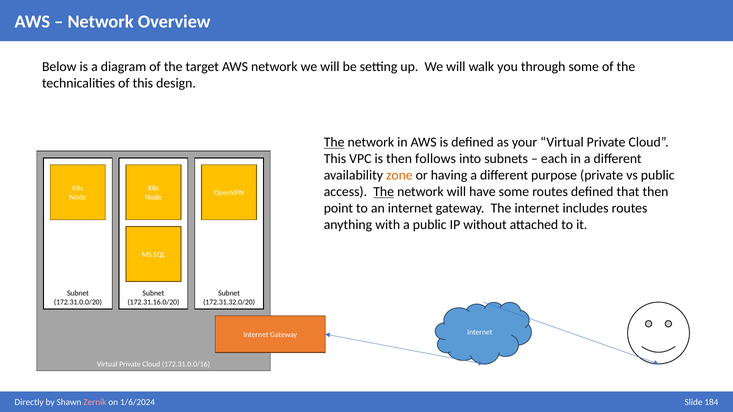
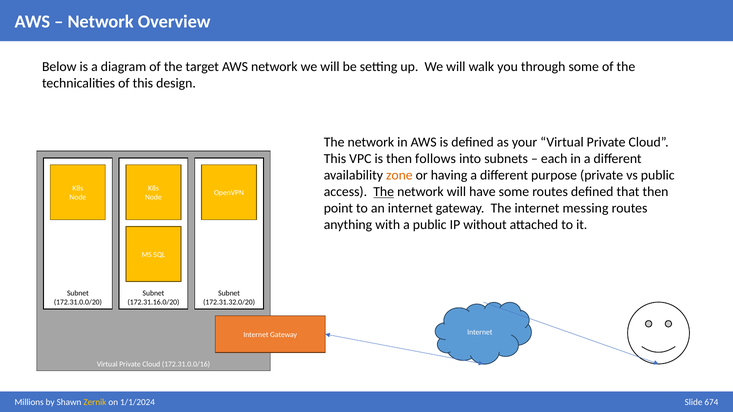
The at (334, 142) underline: present -> none
includes: includes -> messing
Directly: Directly -> Millions
Zernik colour: pink -> yellow
1/6/2024: 1/6/2024 -> 1/1/2024
184: 184 -> 674
